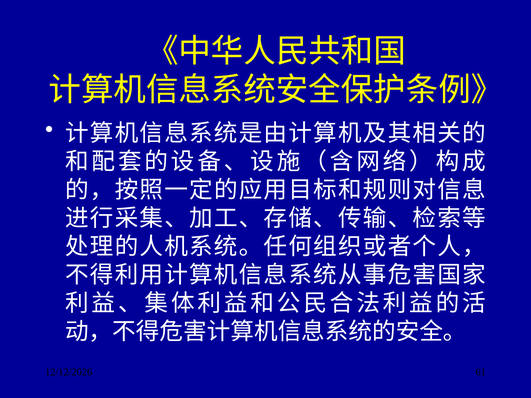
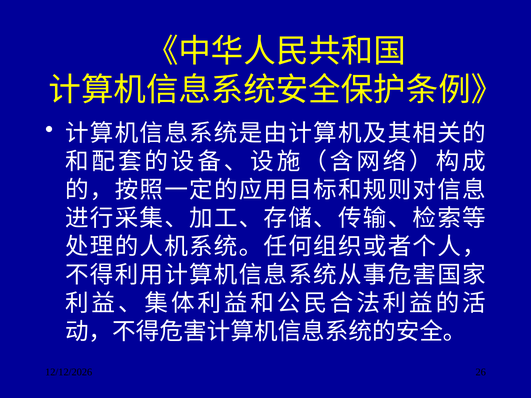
61: 61 -> 26
